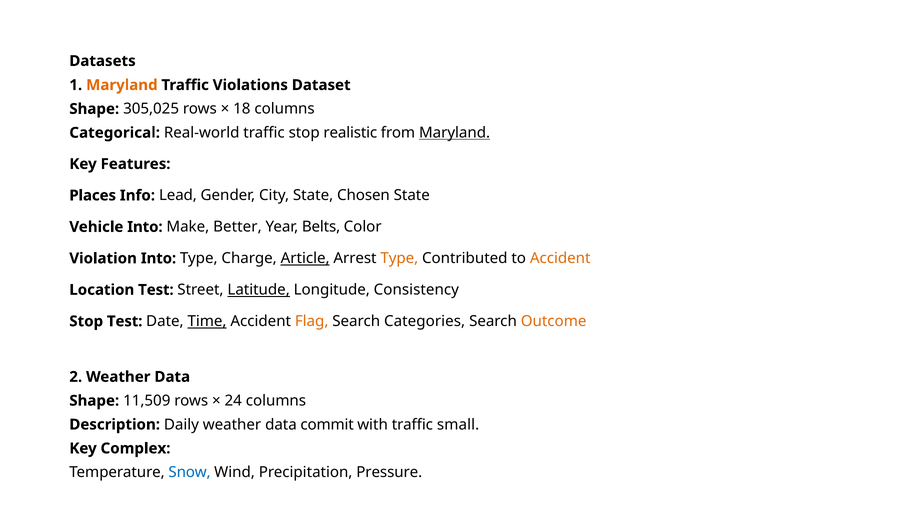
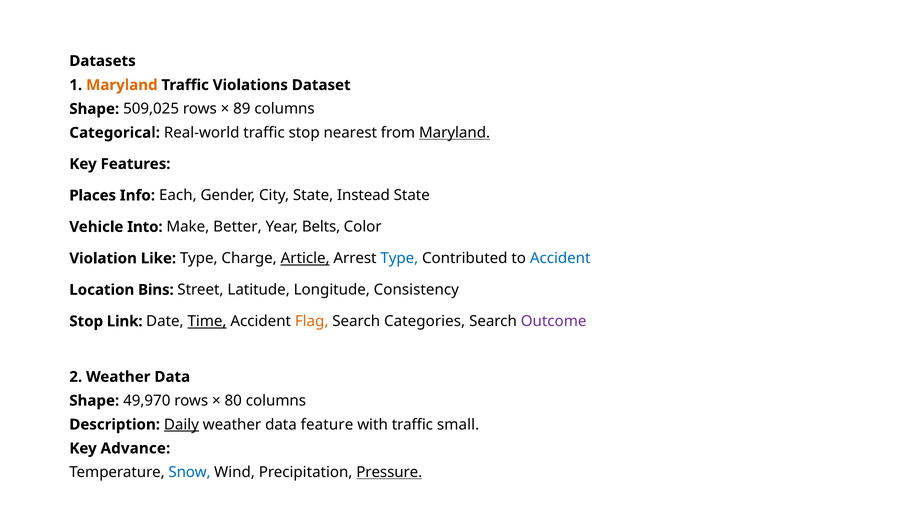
305,025: 305,025 -> 509,025
18: 18 -> 89
realistic: realistic -> nearest
Lead: Lead -> Each
Chosen: Chosen -> Instead
Violation Into: Into -> Like
Type at (399, 259) colour: orange -> blue
Accident at (560, 259) colour: orange -> blue
Location Test: Test -> Bins
Latitude underline: present -> none
Stop Test: Test -> Link
Outcome colour: orange -> purple
11,509: 11,509 -> 49,970
24: 24 -> 80
Daily underline: none -> present
commit: commit -> feature
Complex: Complex -> Advance
Pressure underline: none -> present
